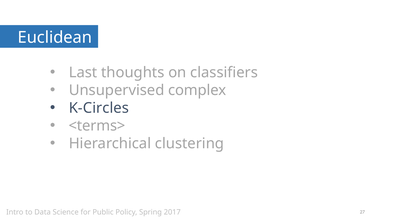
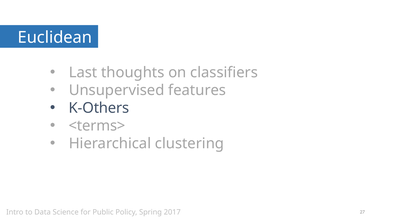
complex: complex -> features
K-Circles: K-Circles -> K-Others
